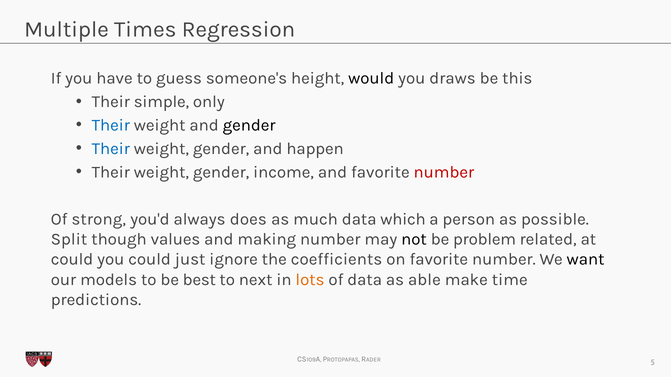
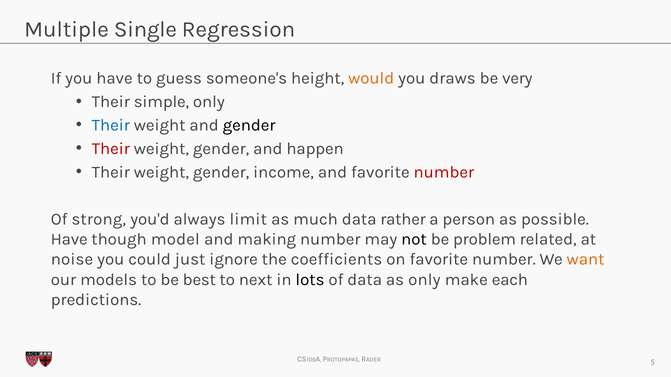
Times: Times -> Single
would colour: black -> orange
this: this -> very
Their at (111, 149) colour: blue -> red
does: does -> limit
which: which -> rather
Split at (69, 240): Split -> Have
values: values -> model
could at (72, 260): could -> noise
want colour: black -> orange
lots colour: orange -> black
as able: able -> only
time: time -> each
